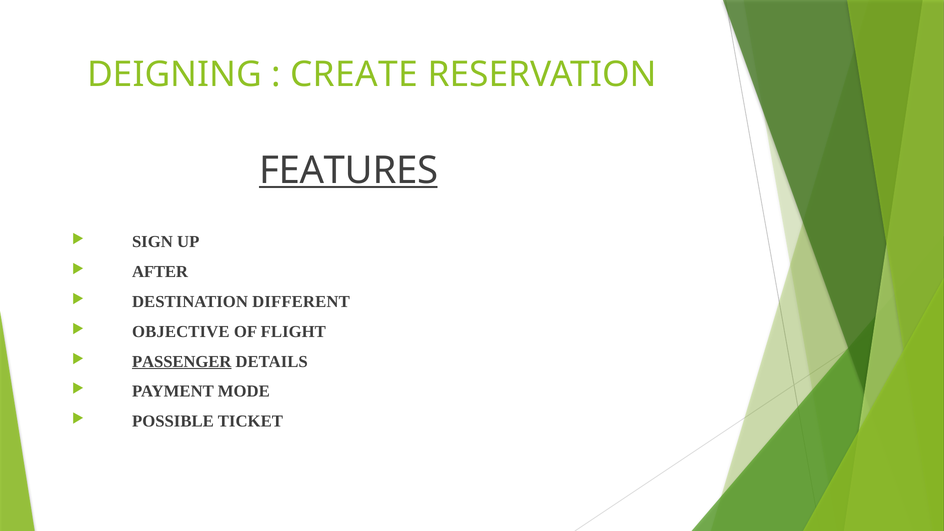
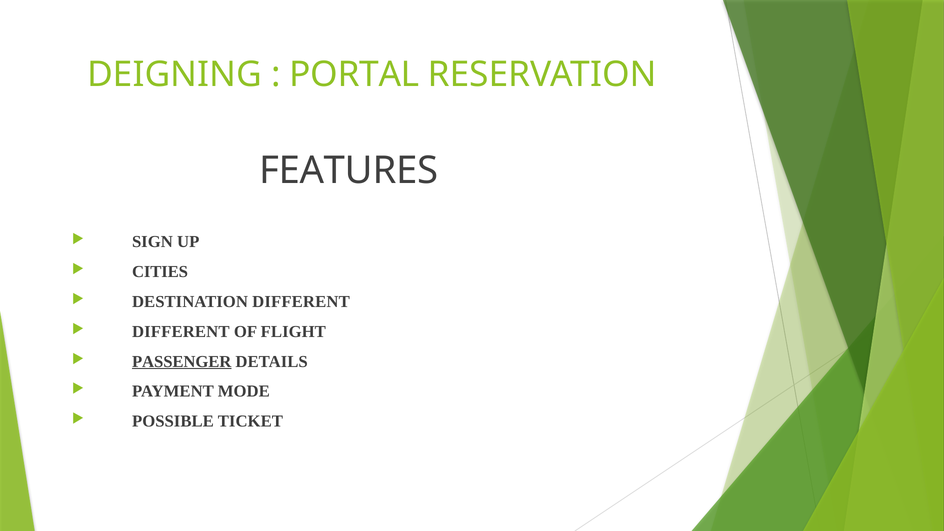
CREATE: CREATE -> PORTAL
FEATURES underline: present -> none
AFTER: AFTER -> CITIES
OBJECTIVE at (181, 332): OBJECTIVE -> DIFFERENT
